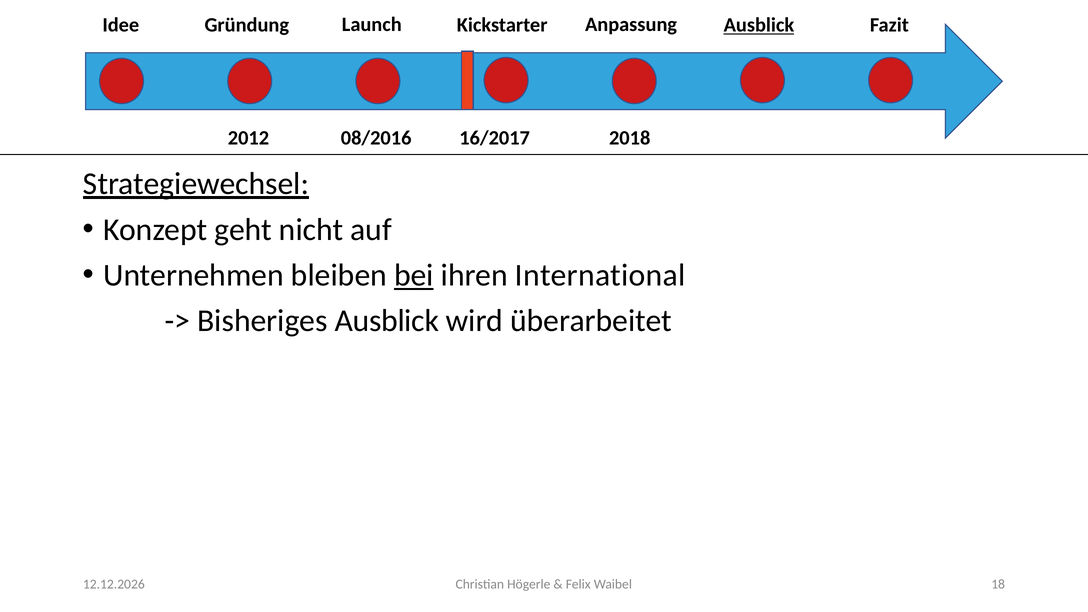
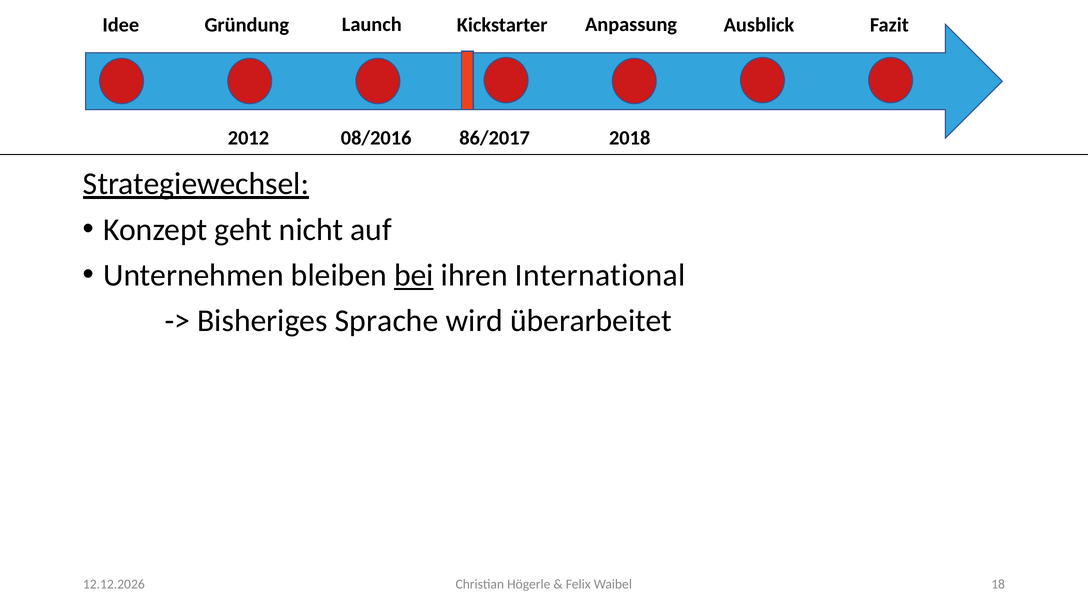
Ausblick at (759, 25) underline: present -> none
16/2017: 16/2017 -> 86/2017
Bisheriges Ausblick: Ausblick -> Sprache
